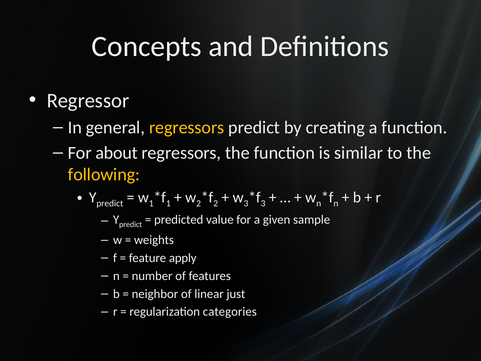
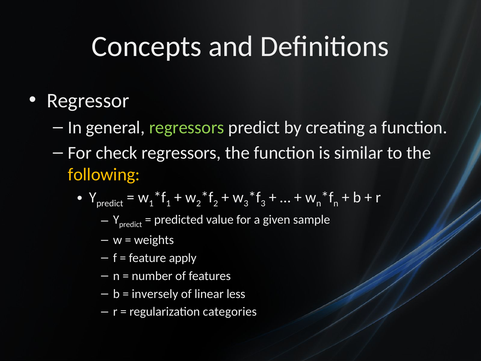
regressors at (187, 127) colour: yellow -> light green
about: about -> check
neighbor: neighbor -> inversely
just: just -> less
